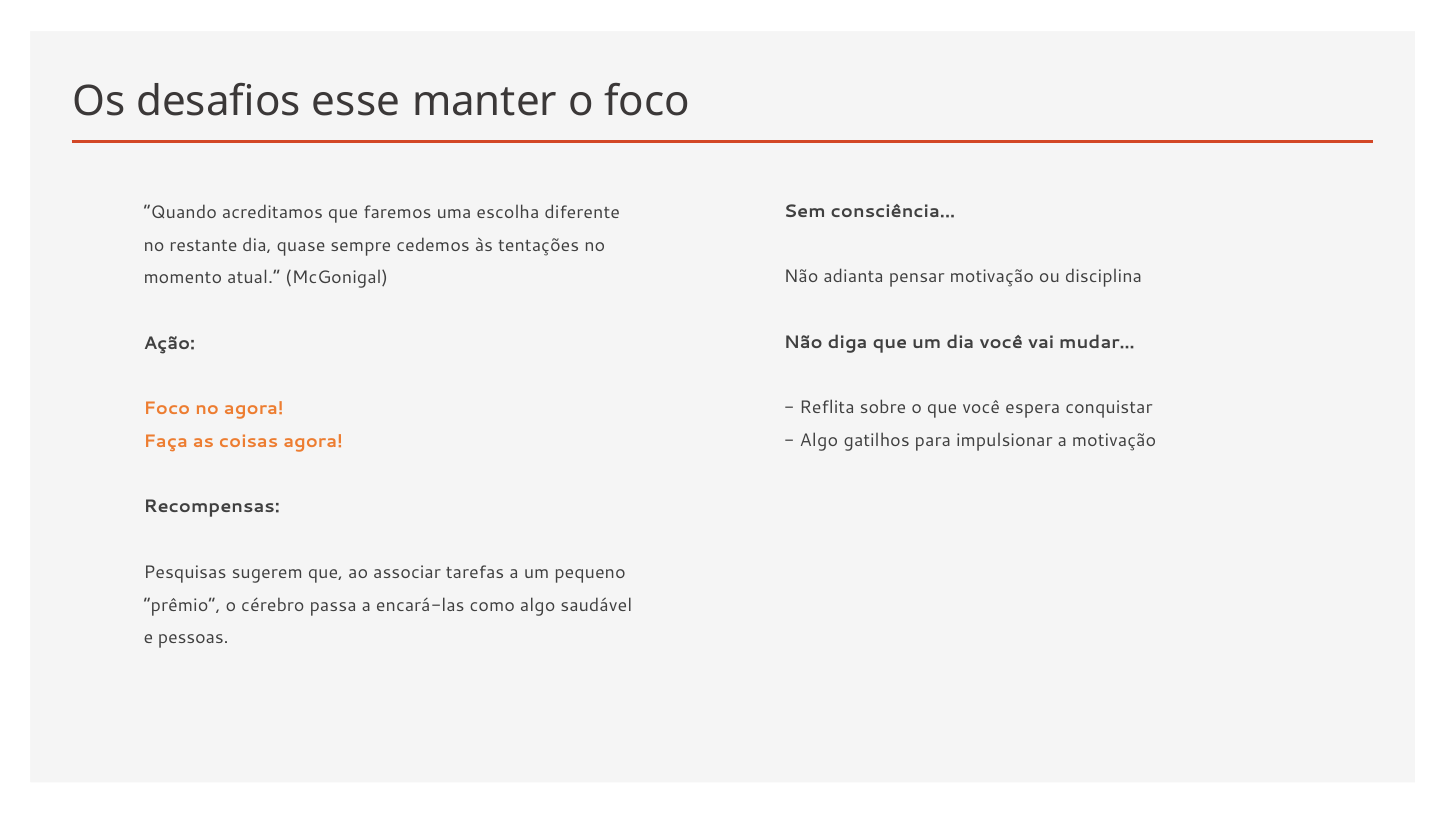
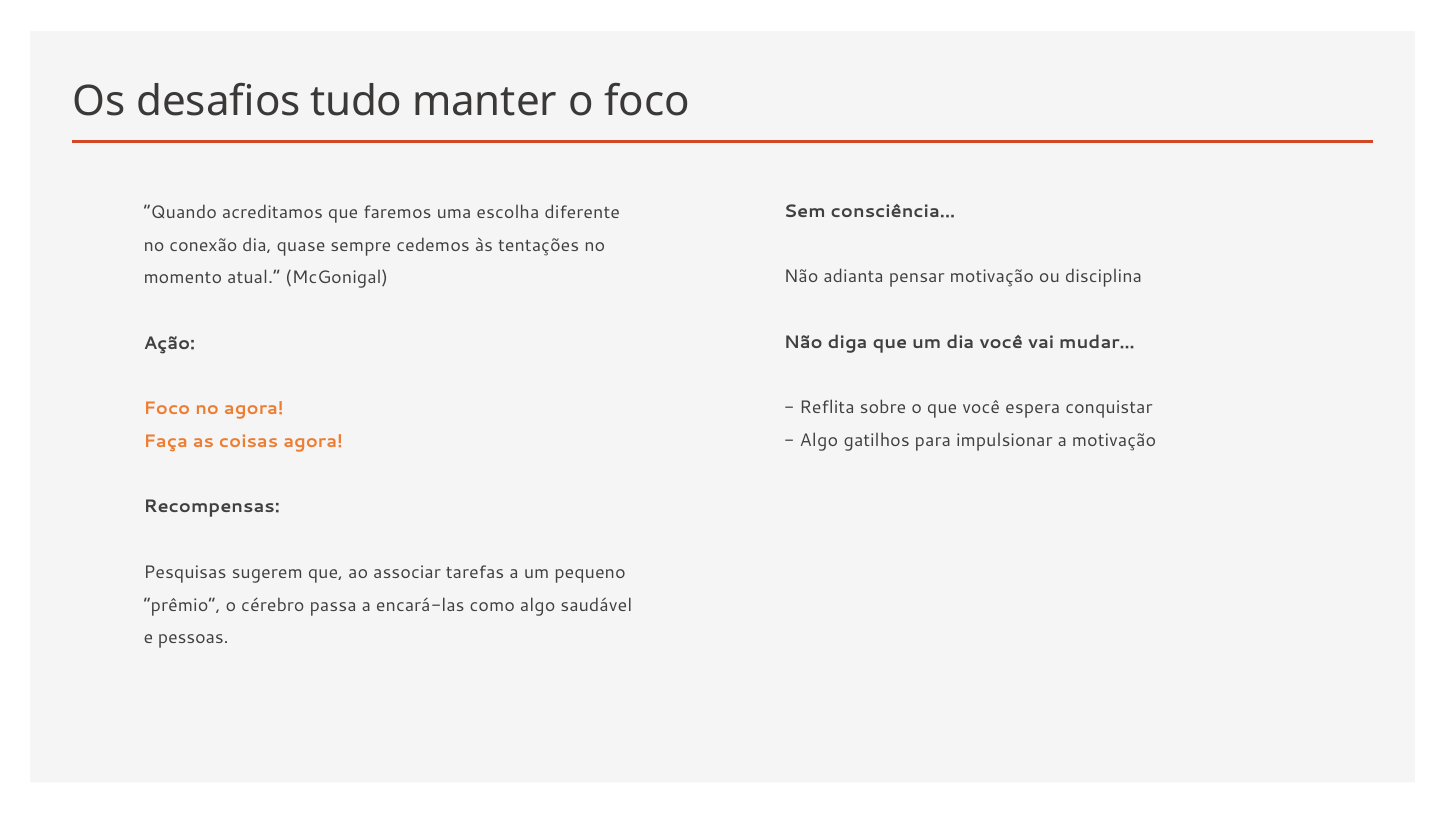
esse: esse -> tudo
restante: restante -> conexão
